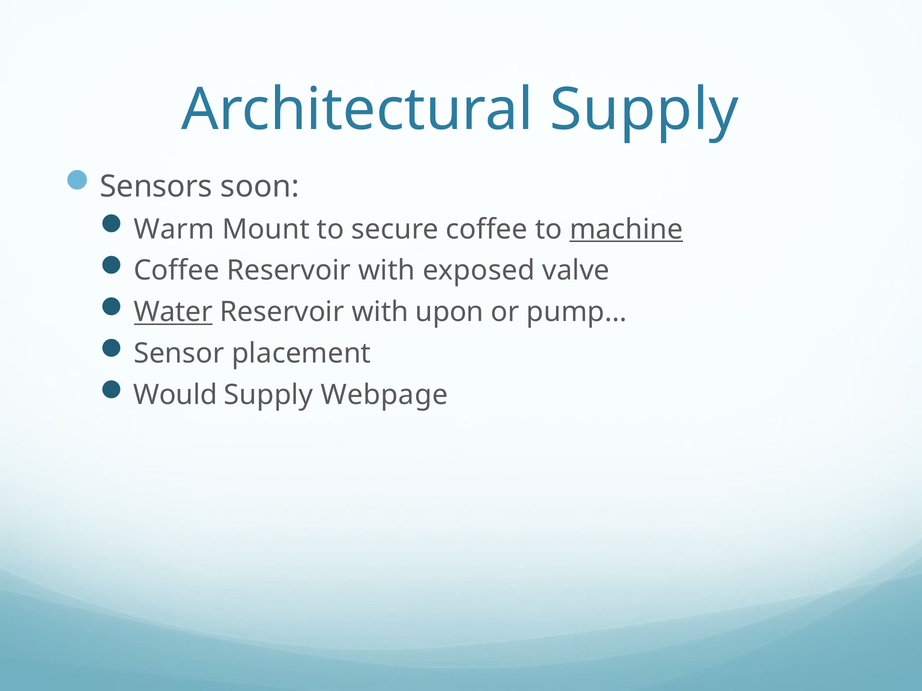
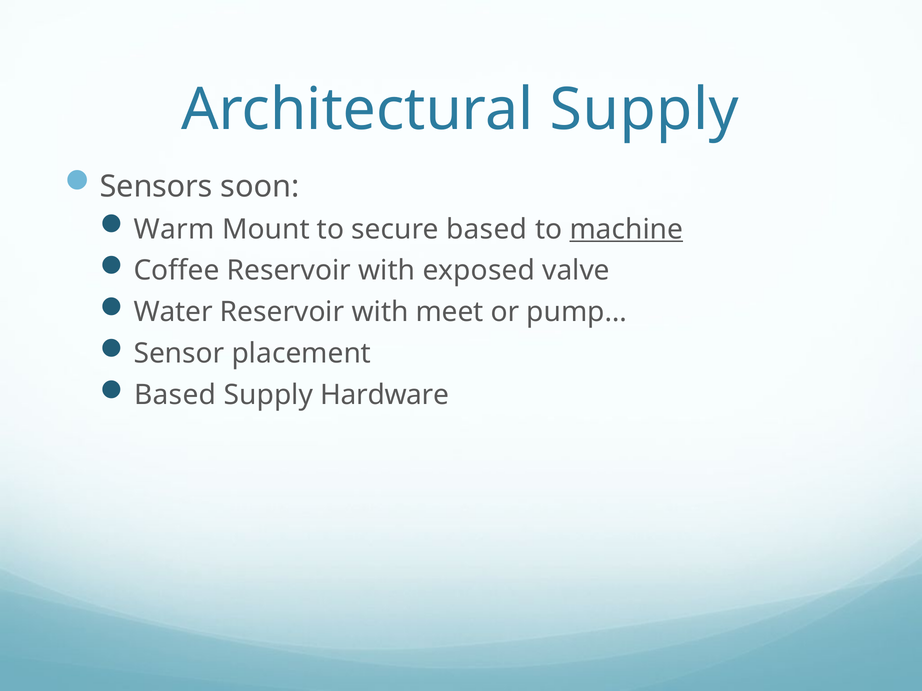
secure coffee: coffee -> based
Water underline: present -> none
upon: upon -> meet
Would at (175, 395): Would -> Based
Webpage: Webpage -> Hardware
